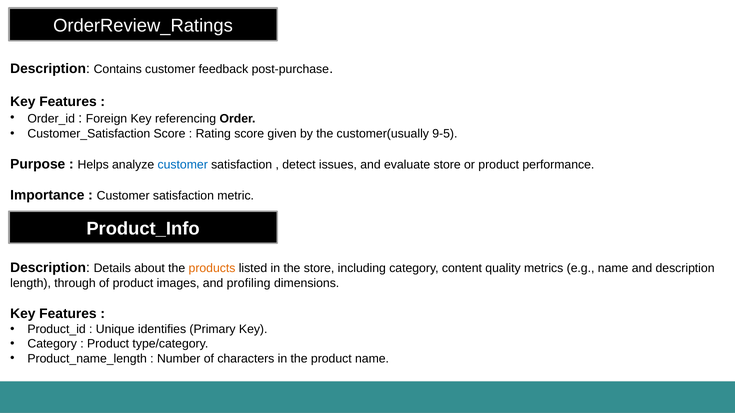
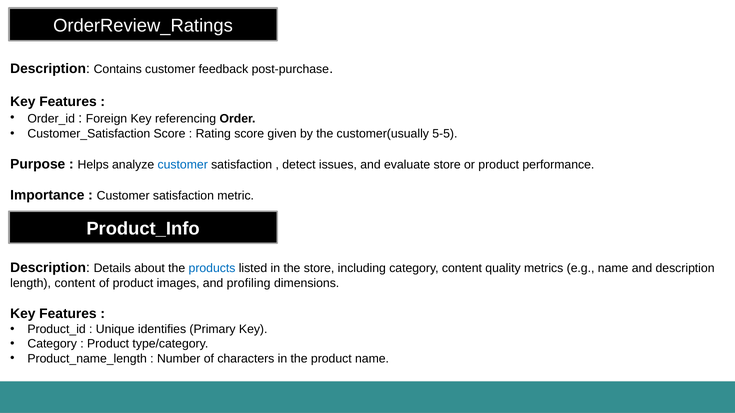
9-5: 9-5 -> 5-5
products colour: orange -> blue
length through: through -> content
